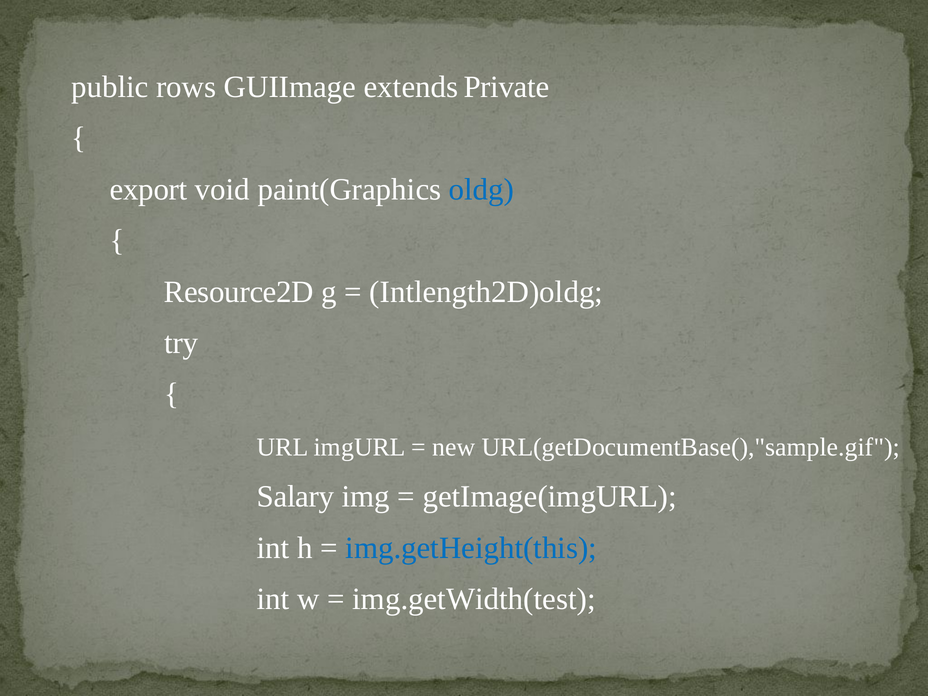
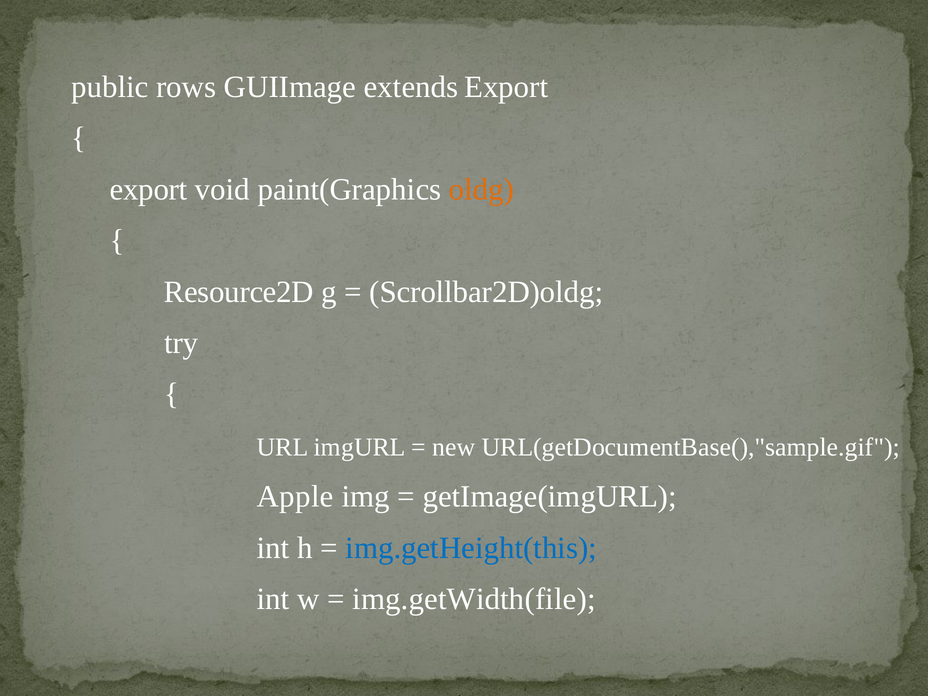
extends Private: Private -> Export
oldg colour: blue -> orange
Intlength2D)oldg: Intlength2D)oldg -> Scrollbar2D)oldg
Salary: Salary -> Apple
img.getWidth(test: img.getWidth(test -> img.getWidth(file
